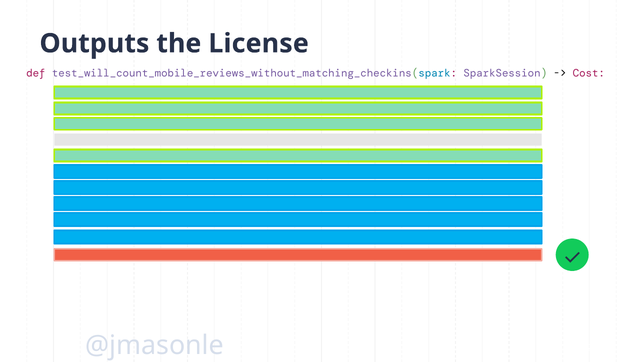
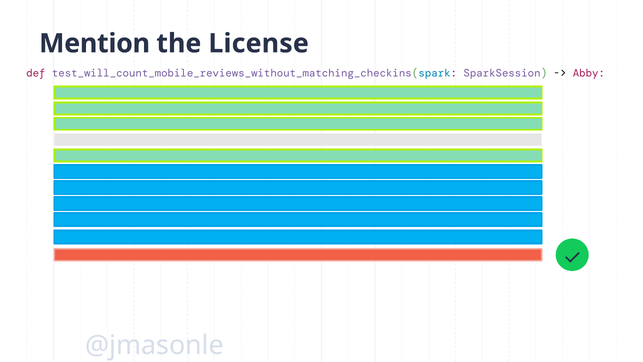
Outputs: Outputs -> Mention
Cost: Cost -> Abby
